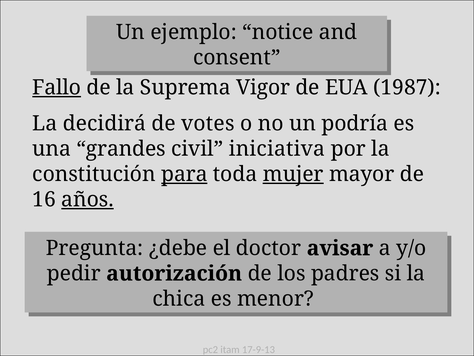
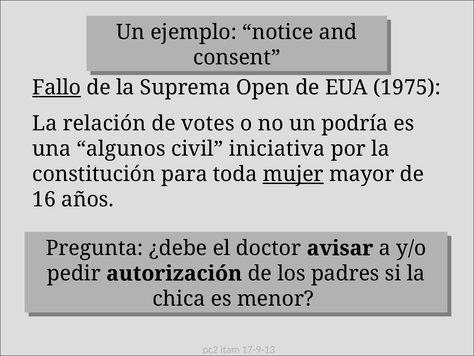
Vigor: Vigor -> Open
1987: 1987 -> 1975
decidirá: decidirá -> relación
grandes: grandes -> algunos
para underline: present -> none
años underline: present -> none
